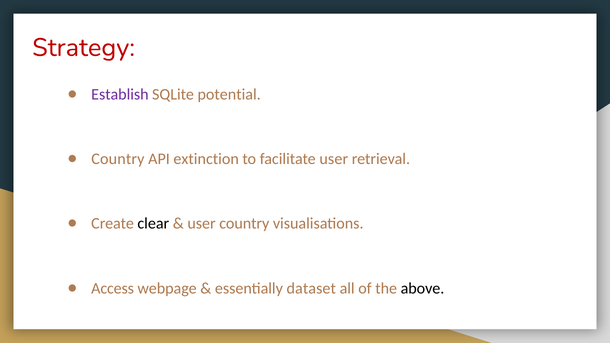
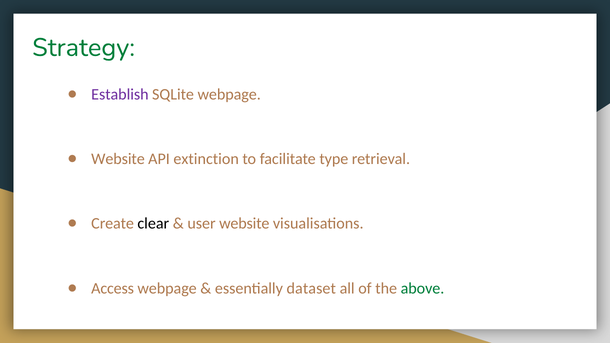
Strategy colour: red -> green
SQLite potential: potential -> webpage
Country at (118, 159): Country -> Website
facilitate user: user -> type
user country: country -> website
above colour: black -> green
